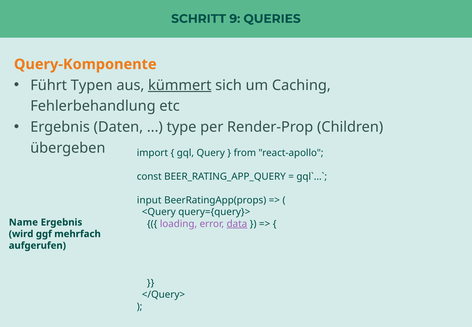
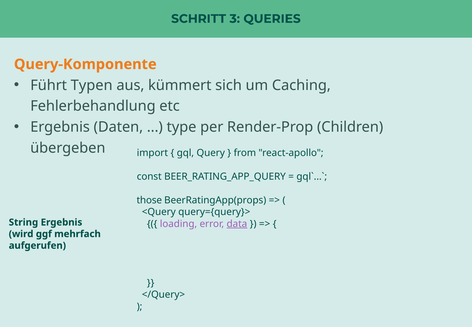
9: 9 -> 3
kümmert underline: present -> none
input: input -> those
Name: Name -> String
